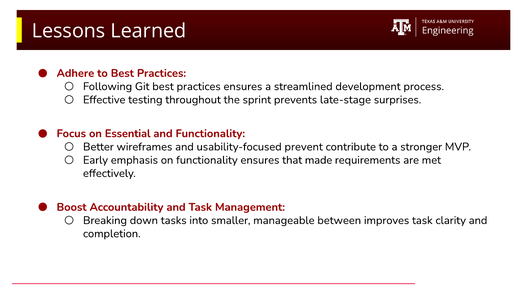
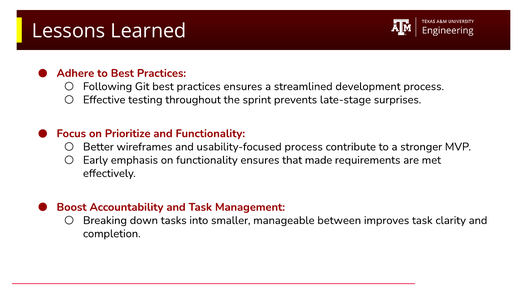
Essential: Essential -> Prioritize
usability-focused prevent: prevent -> process
